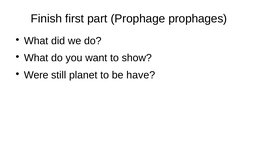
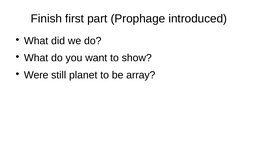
prophages: prophages -> introduced
have: have -> array
